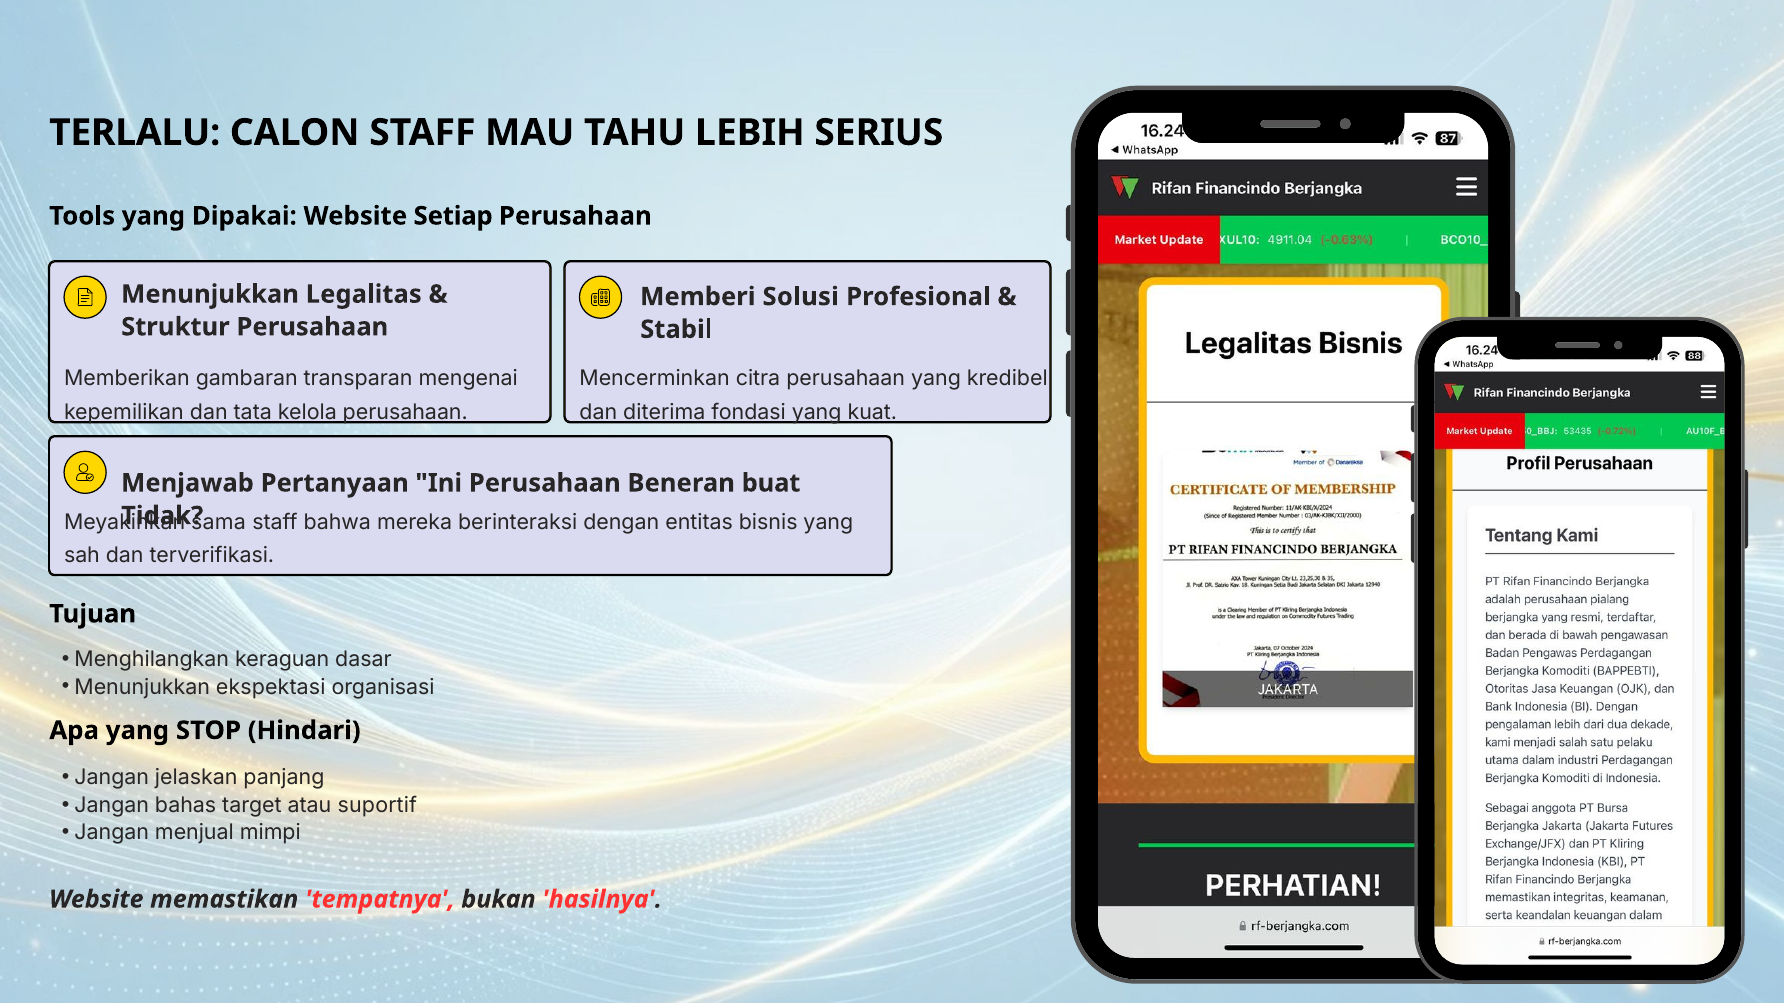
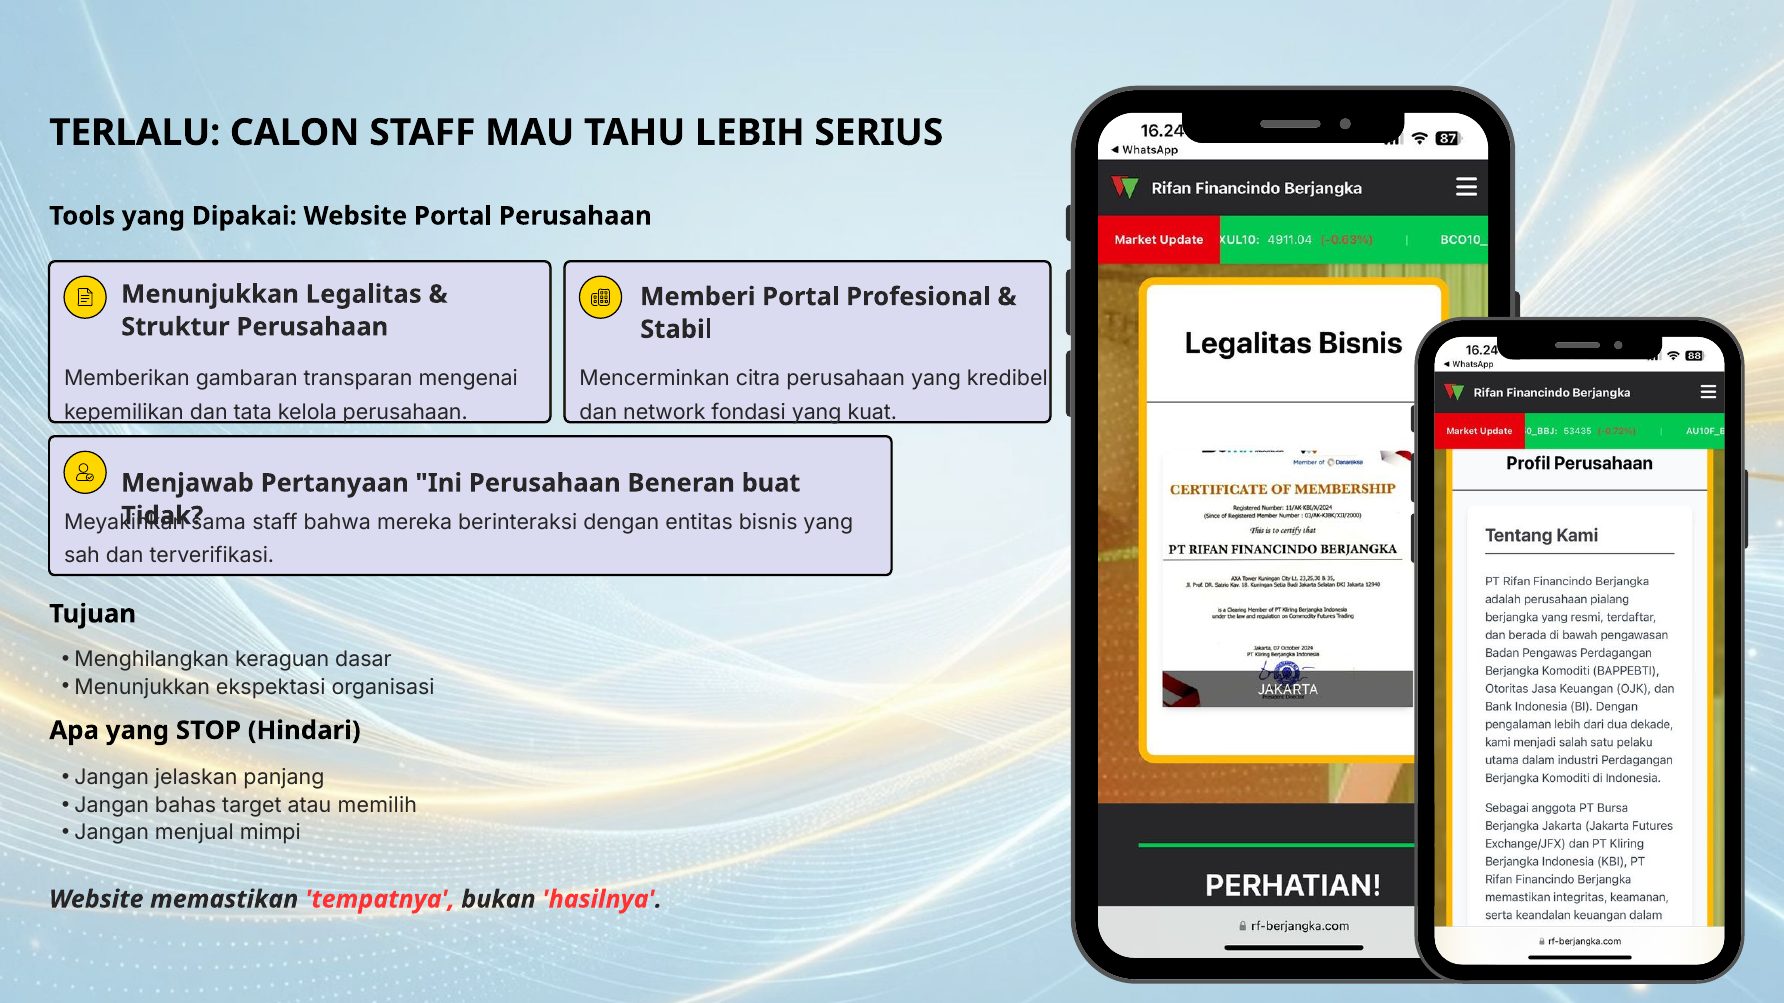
Website Setiap: Setiap -> Portal
Memberi Solusi: Solusi -> Portal
diterima: diterima -> network
suportif: suportif -> memilih
